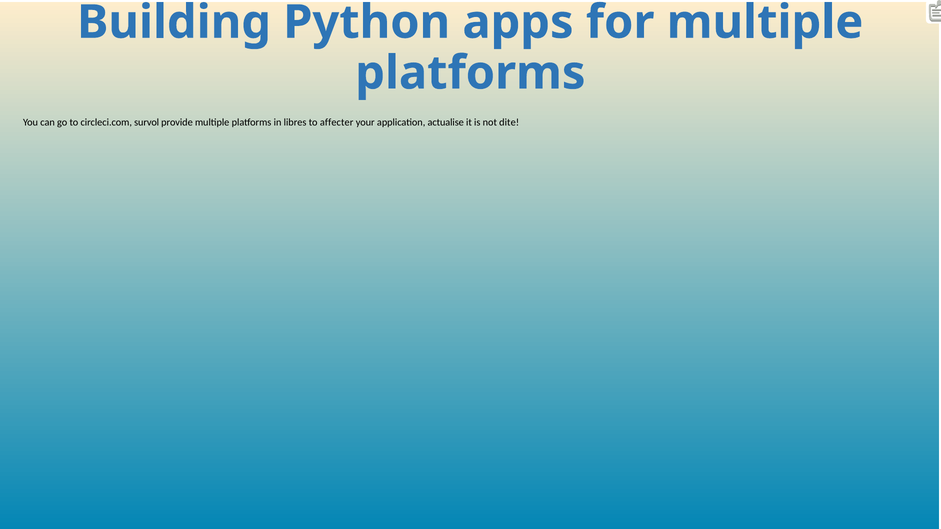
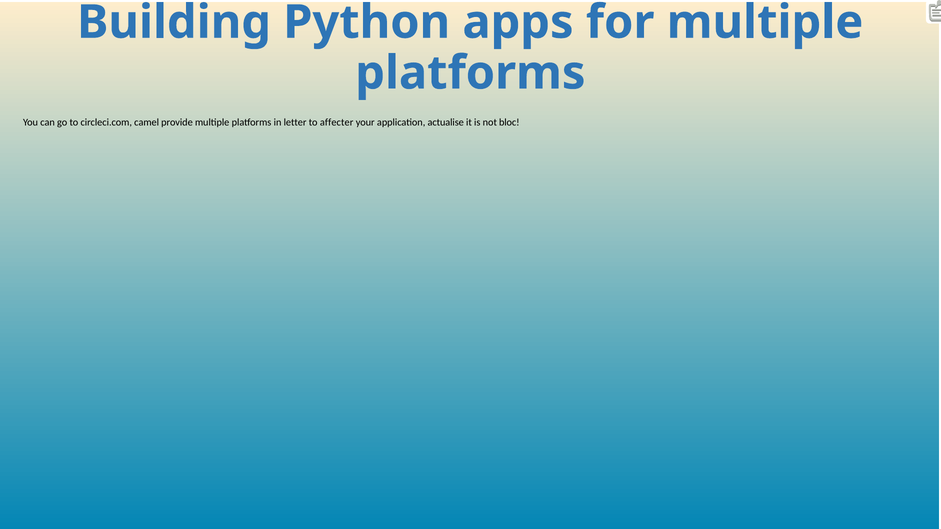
survol: survol -> camel
libres: libres -> letter
dite: dite -> bloc
